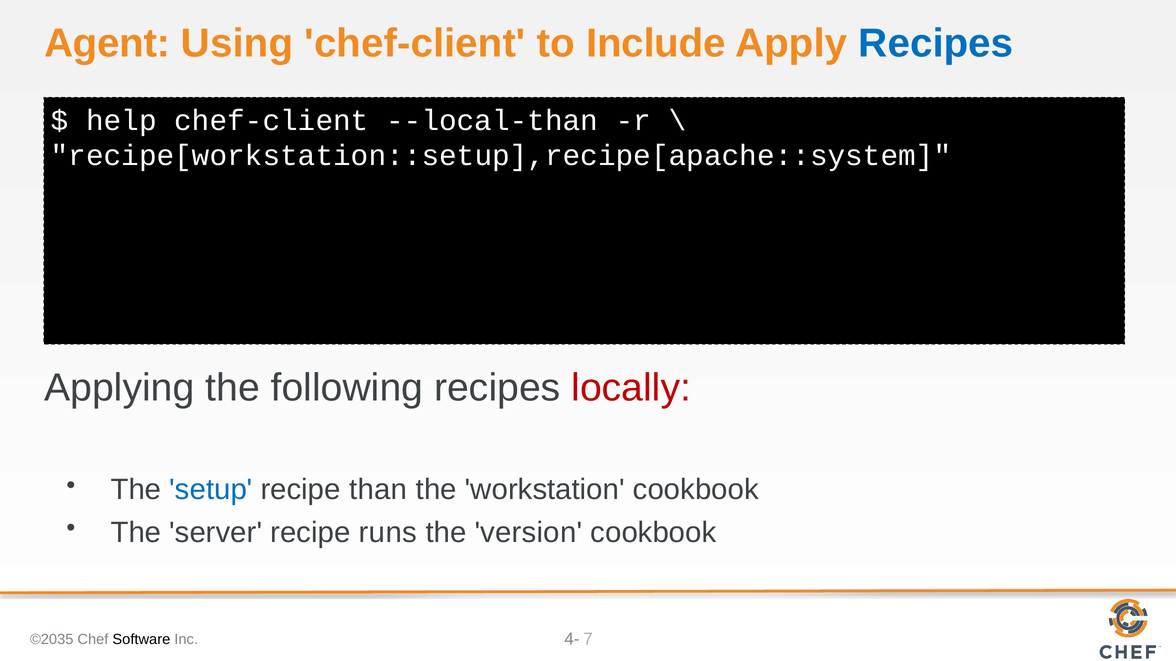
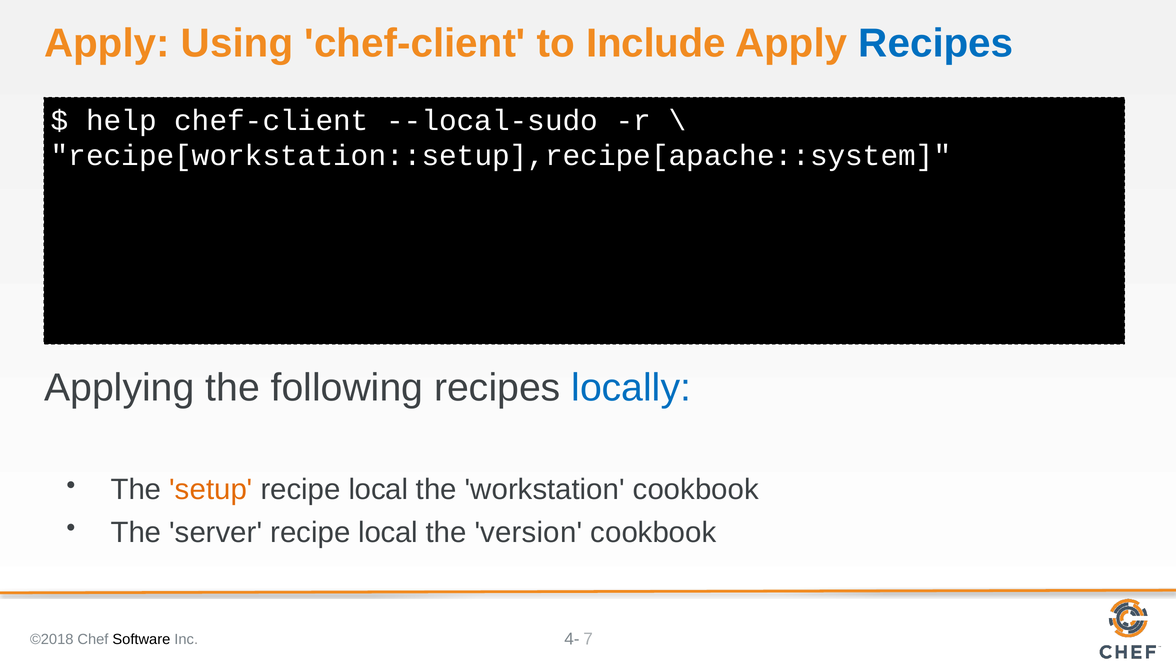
Agent at (107, 44): Agent -> Apply
--local-than: --local-than -> --local-sudo
locally colour: red -> blue
setup colour: blue -> orange
than at (378, 490): than -> local
server recipe runs: runs -> local
©2035: ©2035 -> ©2018
